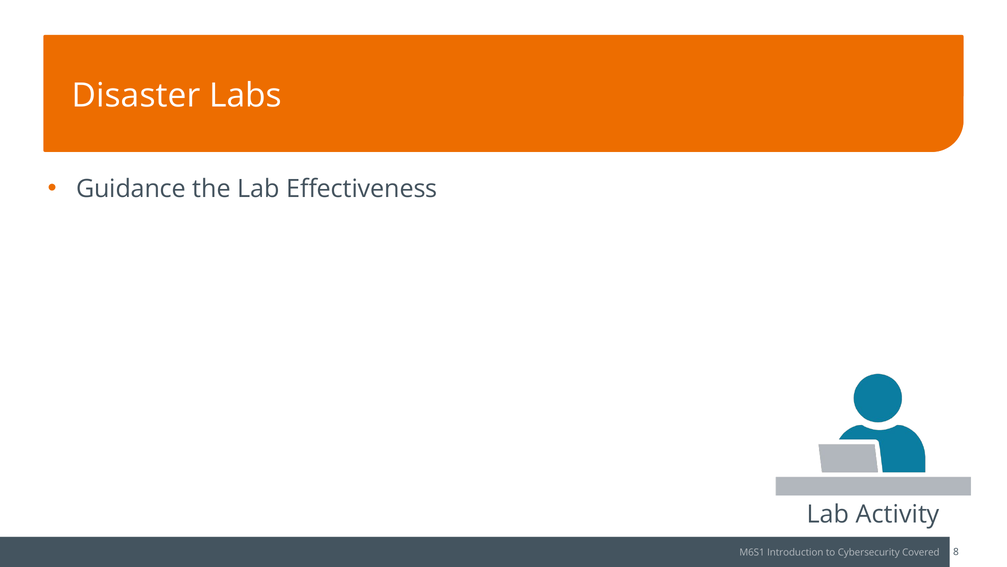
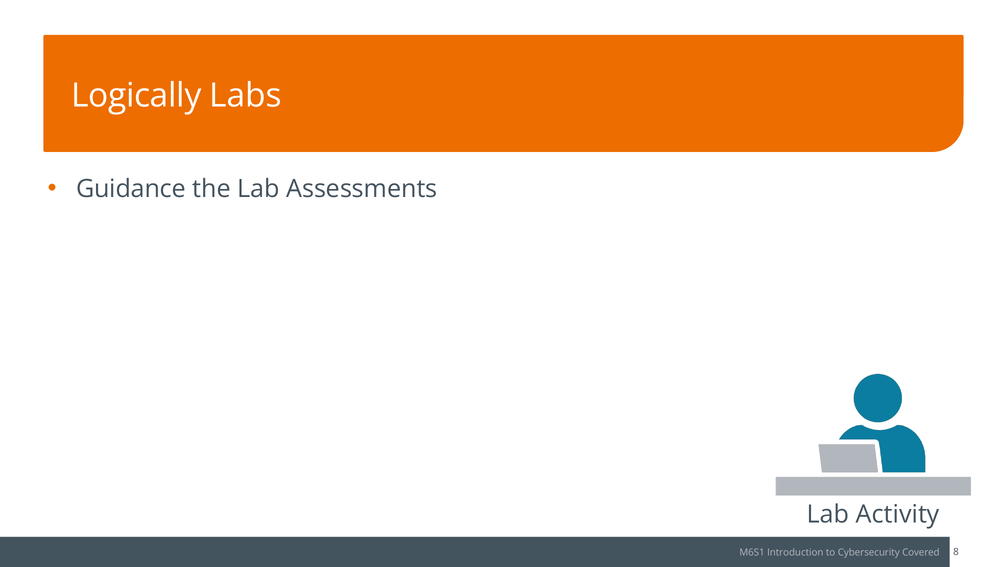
Disaster: Disaster -> Logically
Effectiveness: Effectiveness -> Assessments
